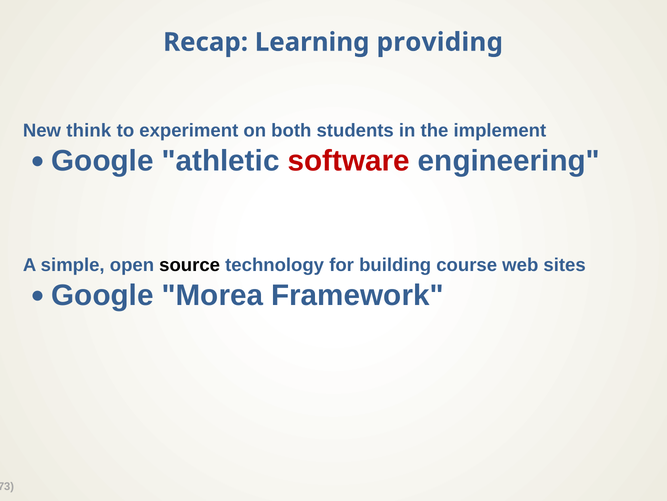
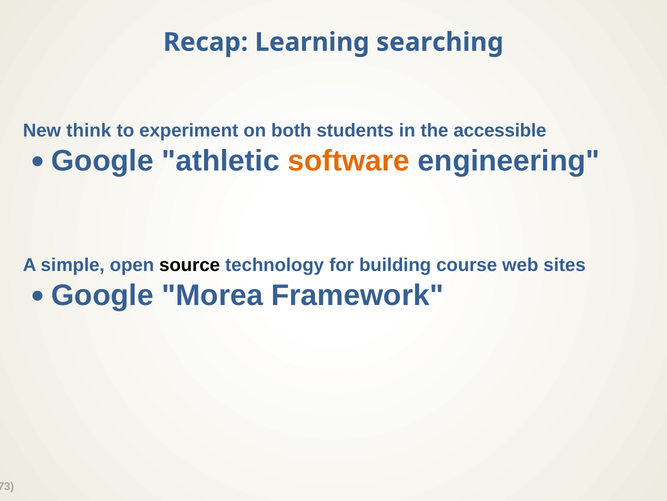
providing: providing -> searching
implement: implement -> accessible
software colour: red -> orange
